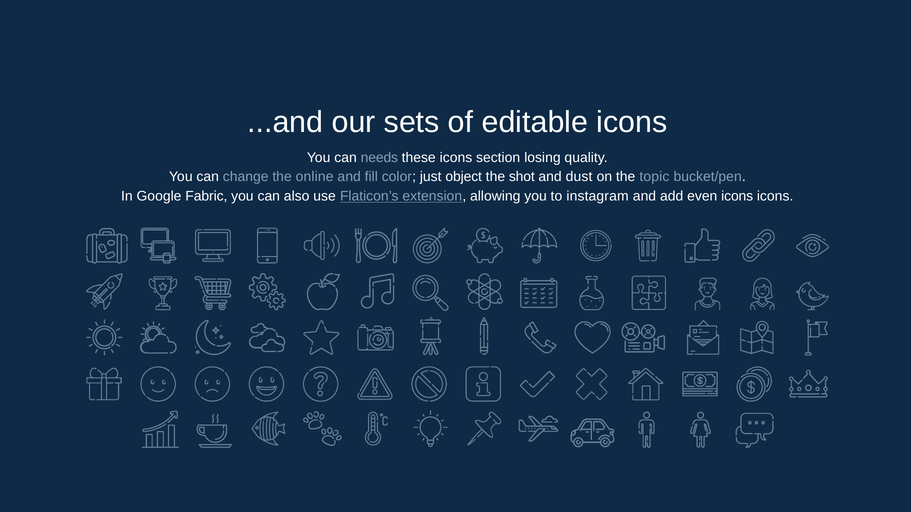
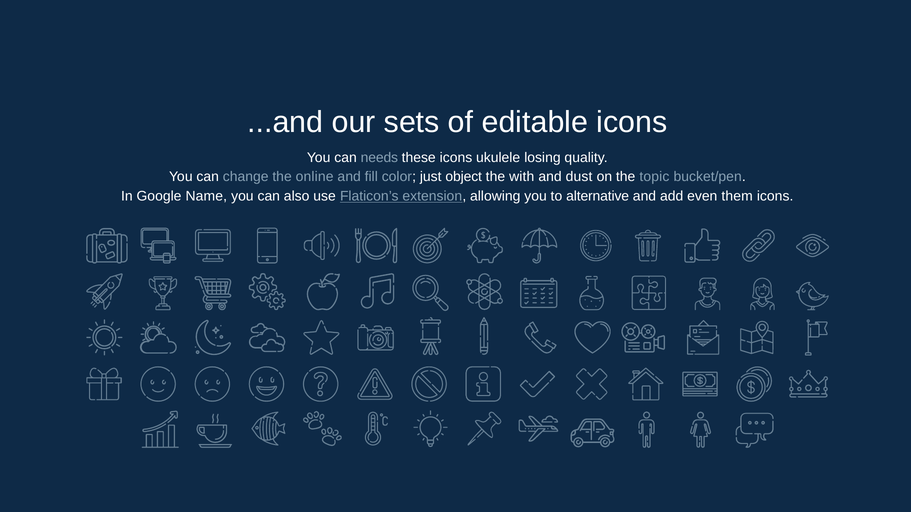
section: section -> ukulele
shot: shot -> with
Fabric: Fabric -> Name
instagram: instagram -> alternative
even icons: icons -> them
